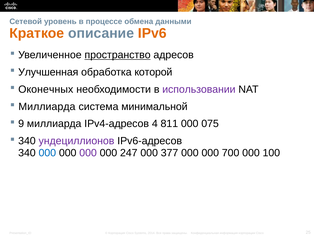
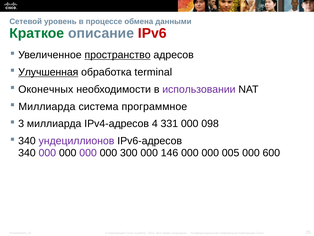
Краткое colour: orange -> green
IPv6 colour: orange -> red
Улучшенная underline: none -> present
которой: которой -> terminal
минимальной: минимальной -> программное
9: 9 -> 3
811: 811 -> 331
075: 075 -> 098
000 at (47, 153) colour: blue -> purple
247: 247 -> 300
377: 377 -> 146
700: 700 -> 005
100: 100 -> 600
